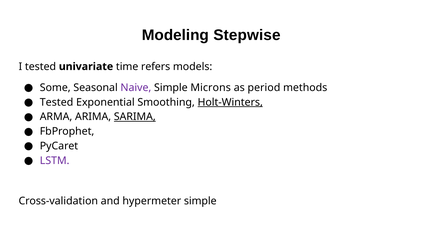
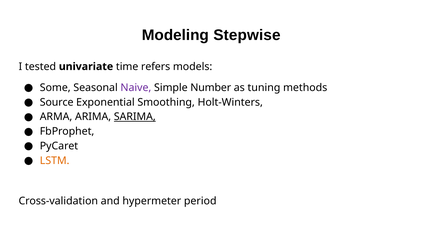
Microns: Microns -> Number
period: period -> tuning
Tested at (57, 102): Tested -> Source
Holt-Winters underline: present -> none
LSTM colour: purple -> orange
hypermeter simple: simple -> period
